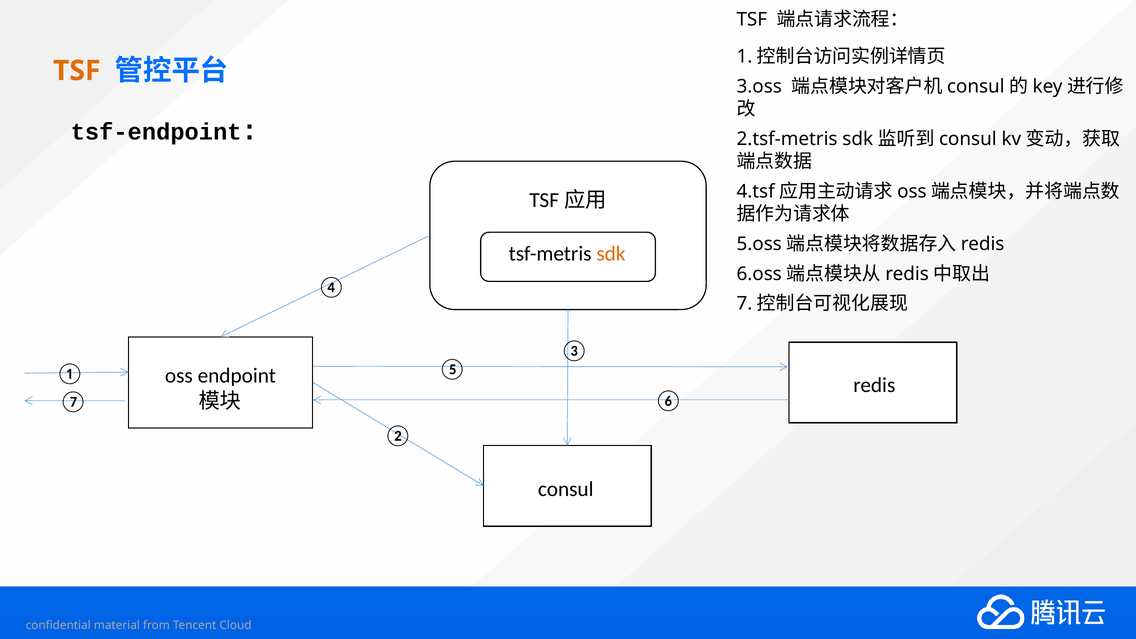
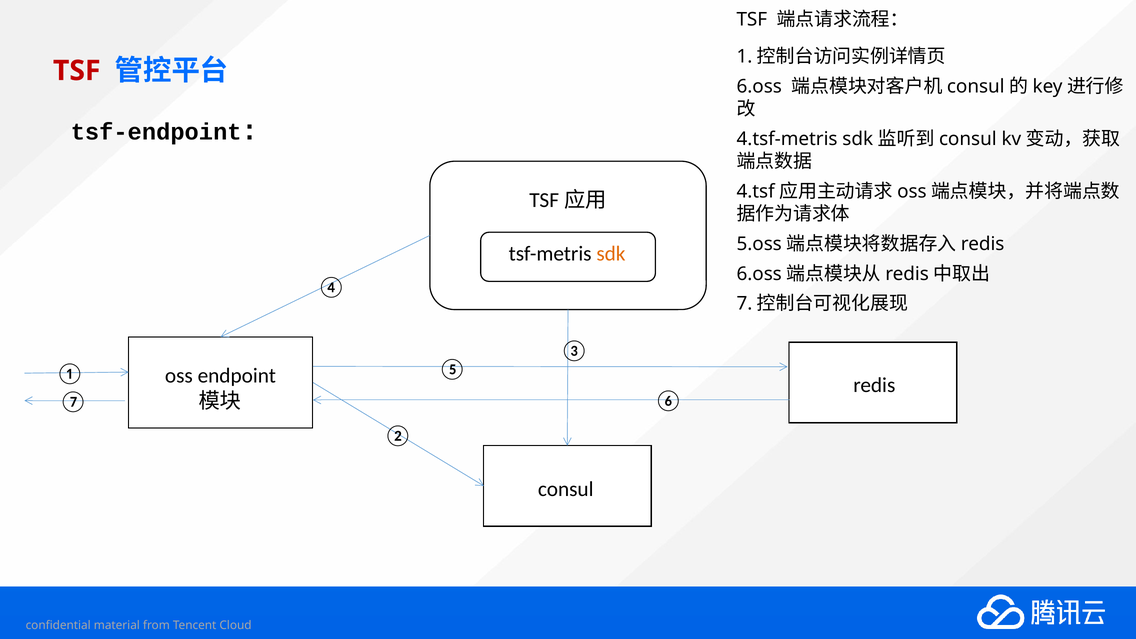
TSF at (77, 71) colour: orange -> red
3.oss: 3.oss -> 6.oss
2.tsf-metris: 2.tsf-metris -> 4.tsf-metris
